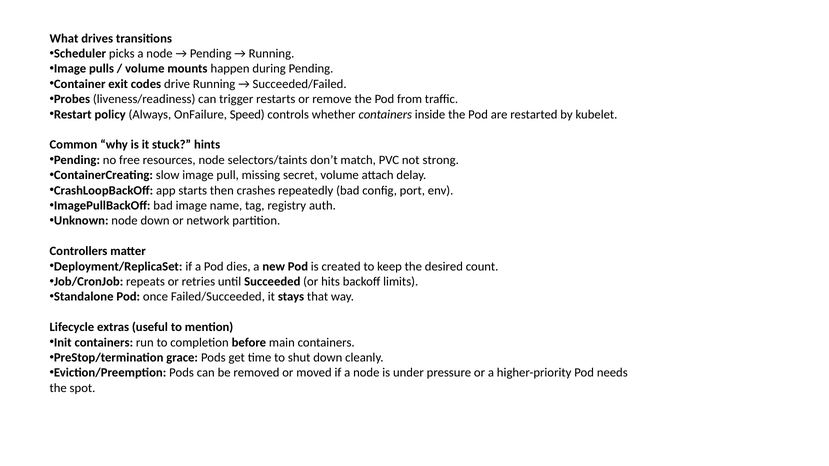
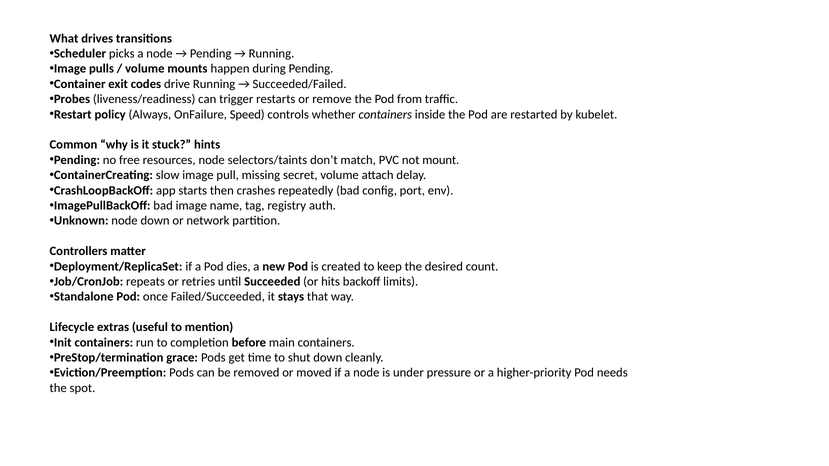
strong: strong -> mount
